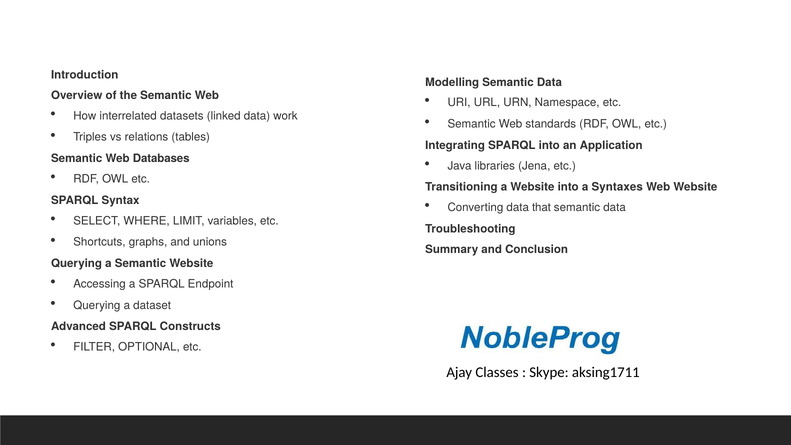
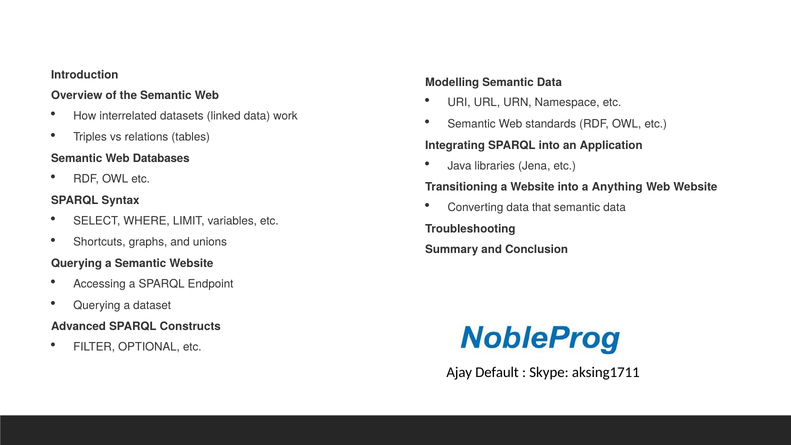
Syntaxes: Syntaxes -> Anything
Classes: Classes -> Default
